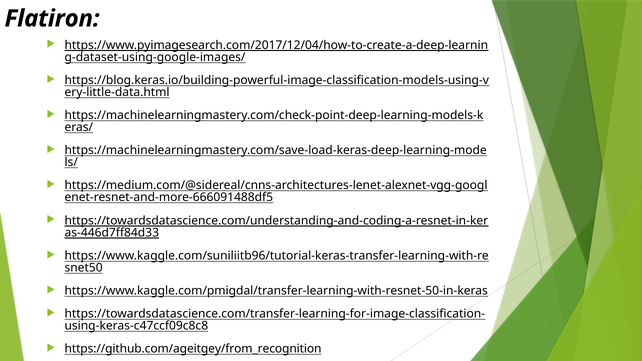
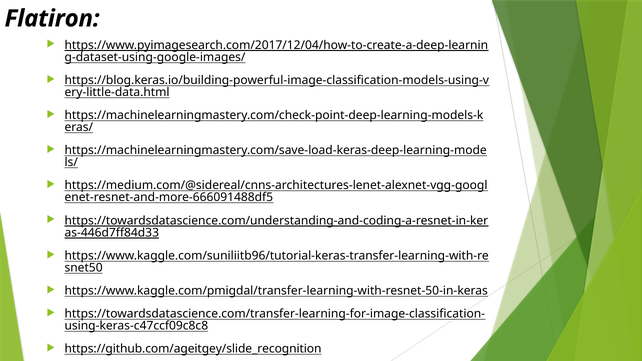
https://github.com/ageitgey/from_recognition: https://github.com/ageitgey/from_recognition -> https://github.com/ageitgey/slide_recognition
